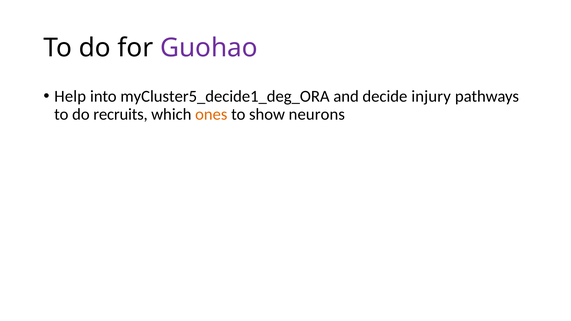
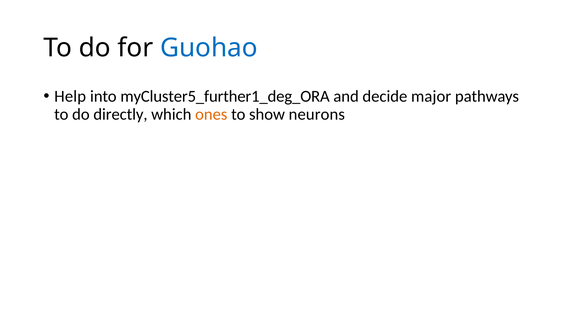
Guohao colour: purple -> blue
myCluster5_decide1_deg_ORA: myCluster5_decide1_deg_ORA -> myCluster5_further1_deg_ORA
injury: injury -> major
recruits: recruits -> directly
